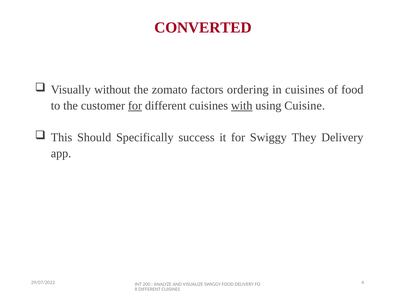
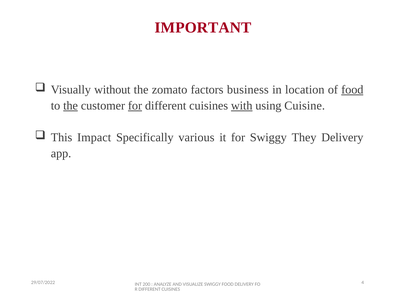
CONVERTED: CONVERTED -> IMPORTANT
ordering: ordering -> business
in cuisines: cuisines -> location
food at (352, 90) underline: none -> present
the at (71, 106) underline: none -> present
Should: Should -> Impact
success: success -> various
